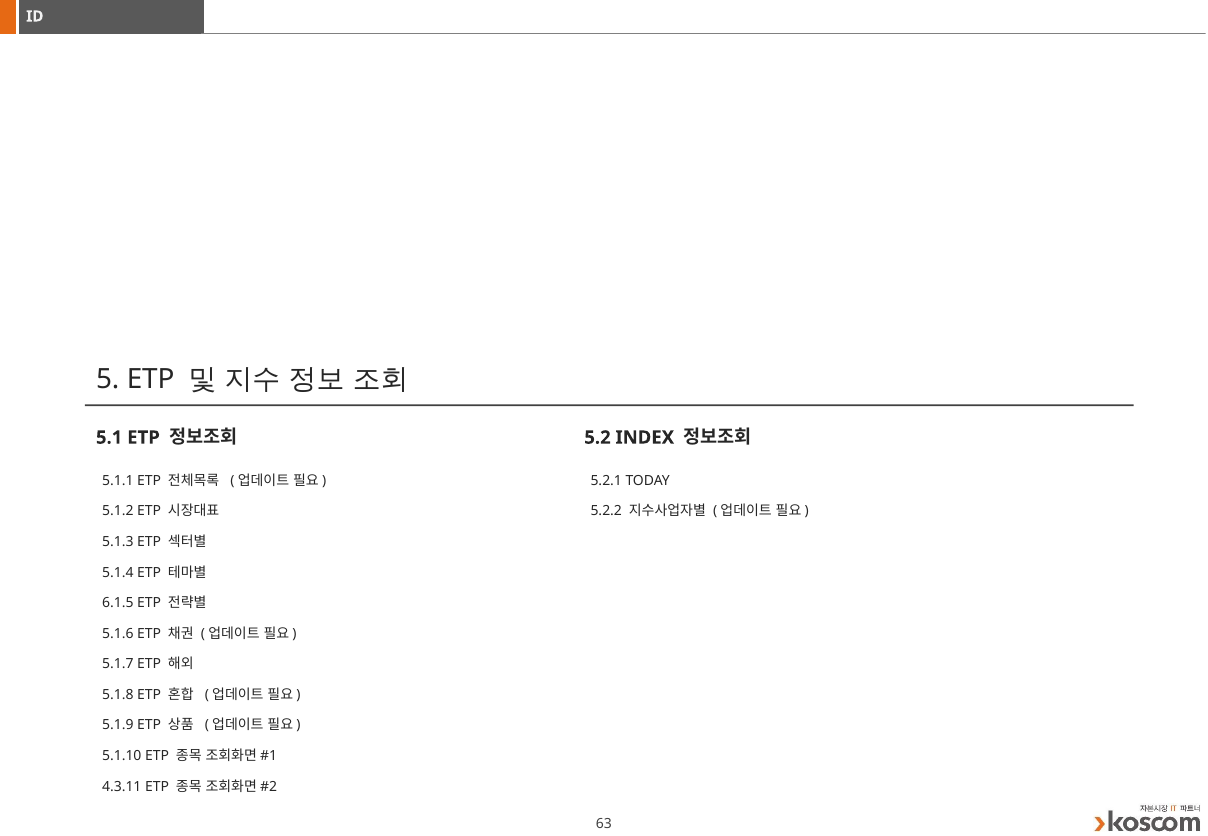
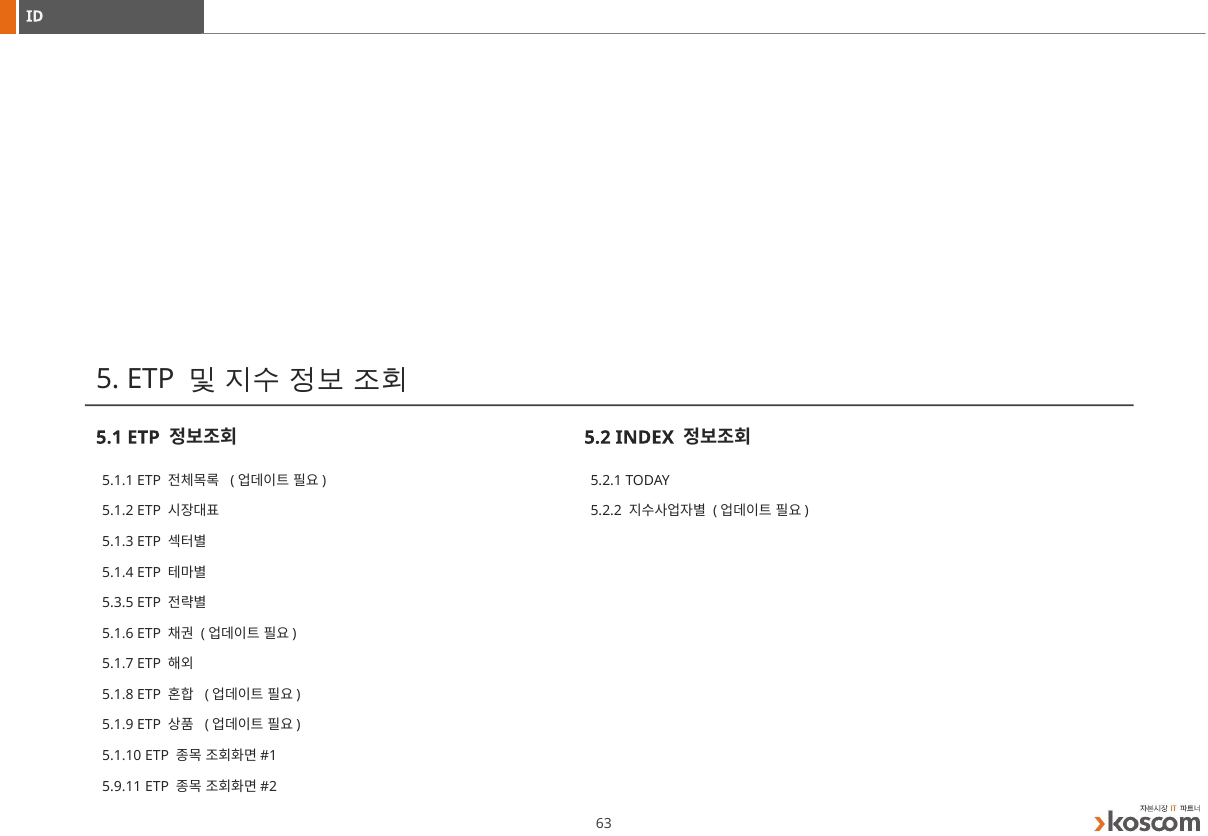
6.1.5: 6.1.5 -> 5.3.5
4.3.11: 4.3.11 -> 5.9.11
